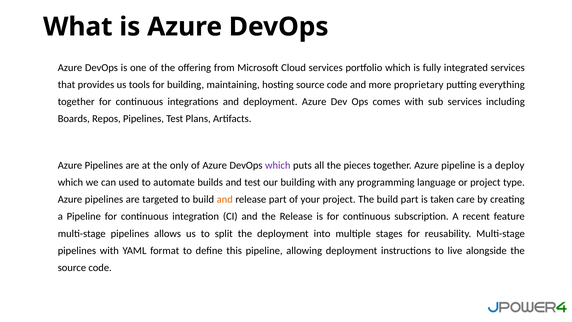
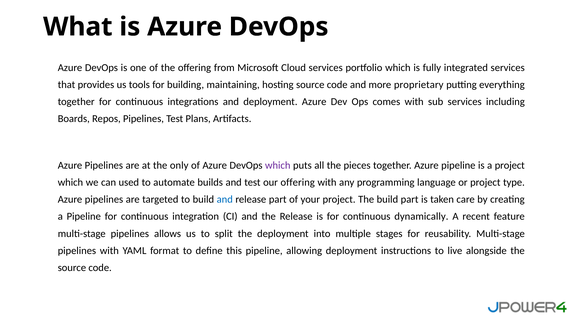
a deploy: deploy -> project
our building: building -> offering
and at (225, 199) colour: orange -> blue
subscription: subscription -> dynamically
